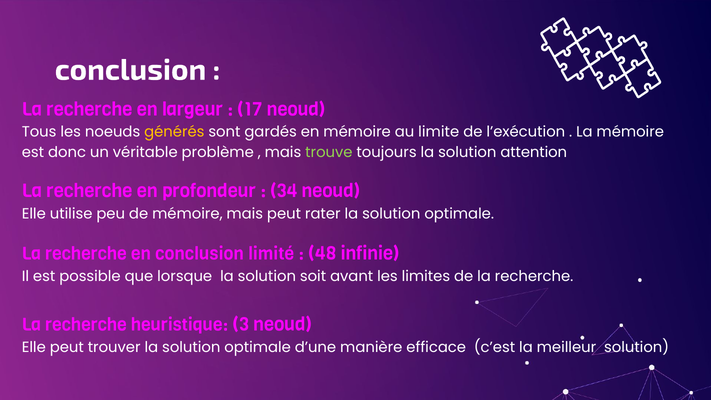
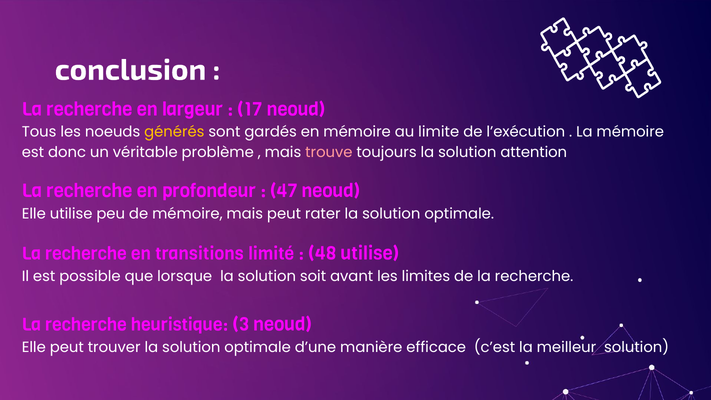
trouve colour: light green -> pink
34: 34 -> 47
en conclusion: conclusion -> transitions
48 infinie: infinie -> utilise
